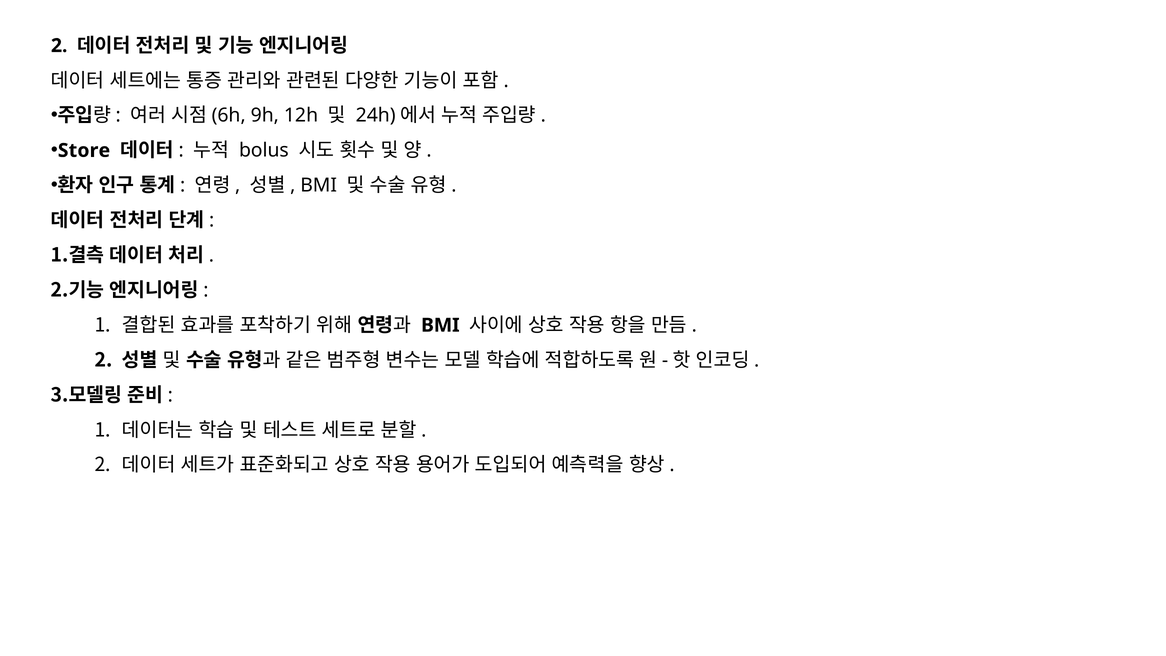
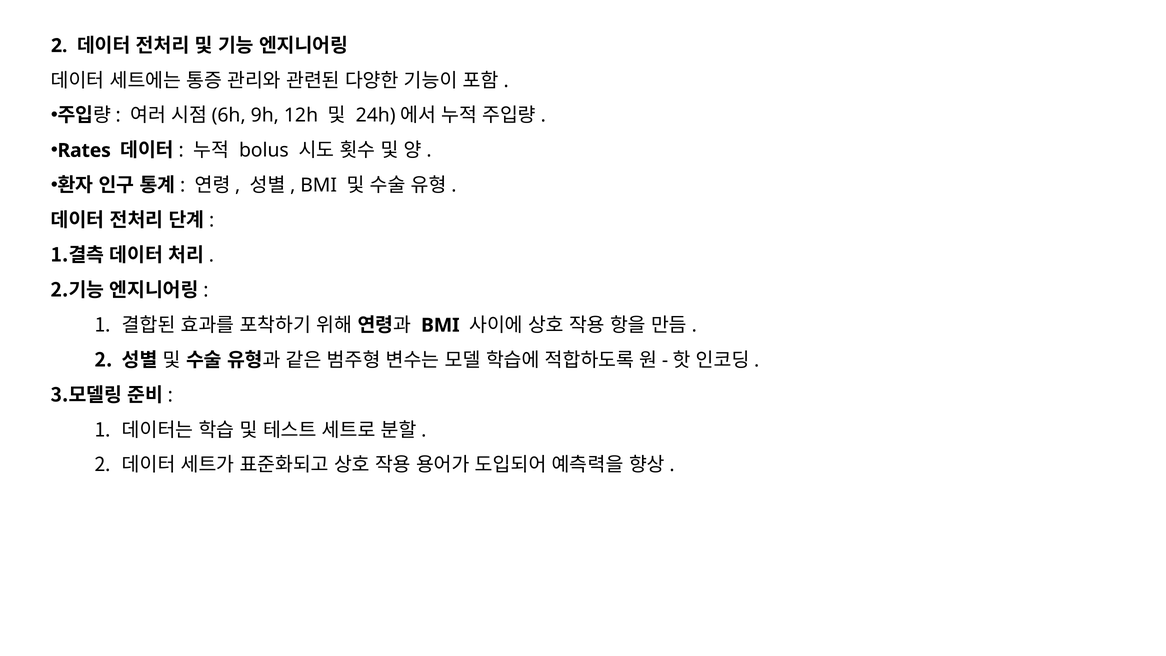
Store: Store -> Rates
